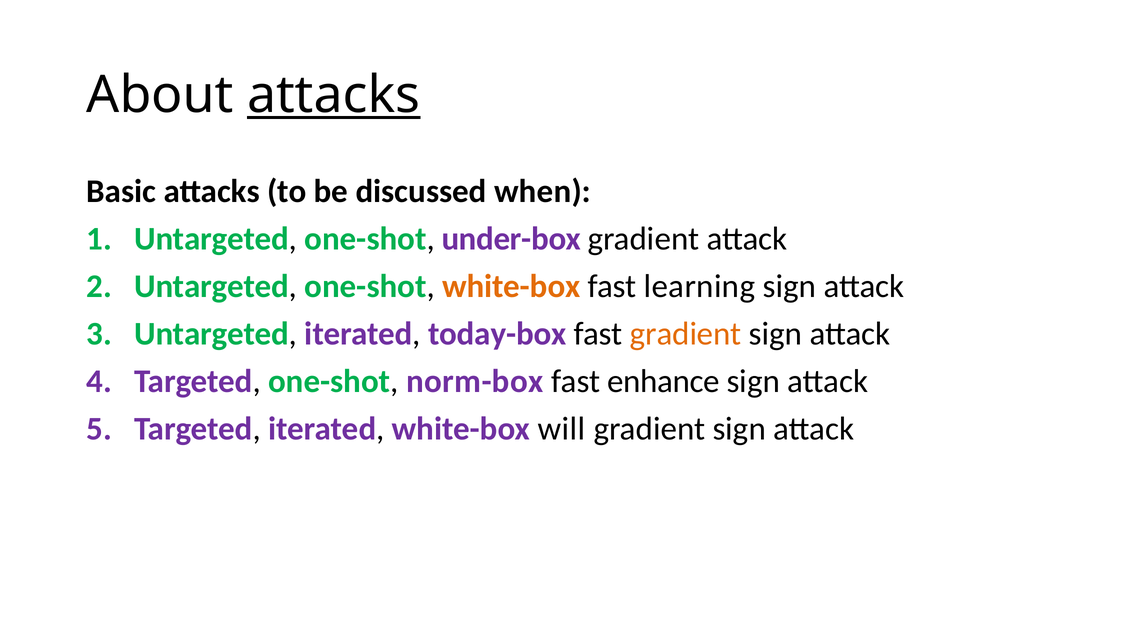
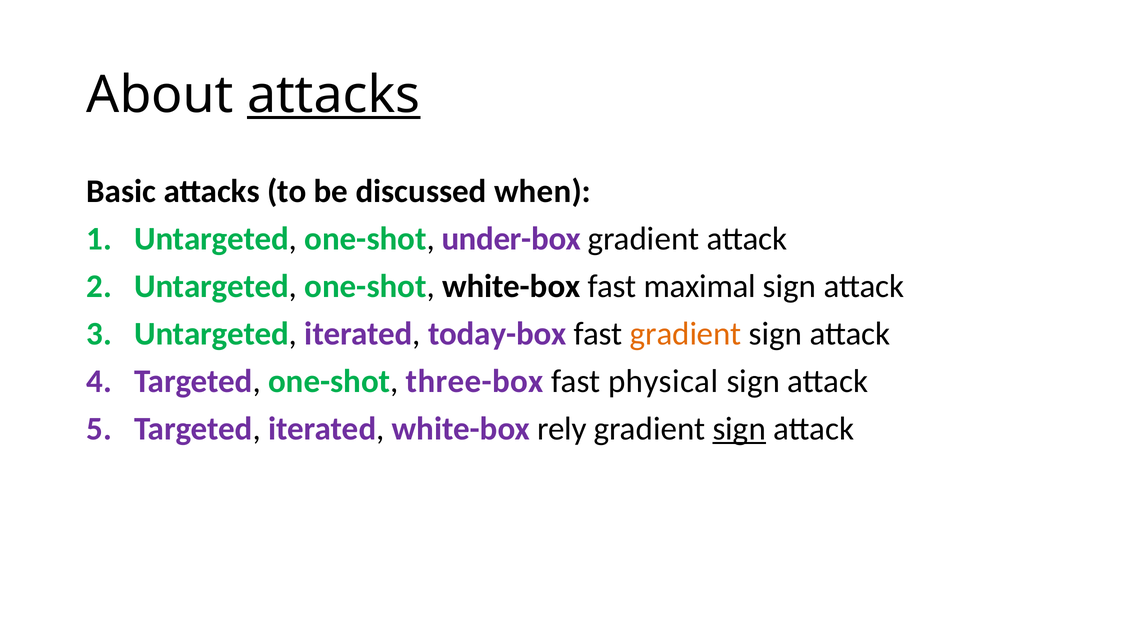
white-box at (511, 287) colour: orange -> black
learning: learning -> maximal
norm-box: norm-box -> three-box
enhance: enhance -> physical
will: will -> rely
sign at (739, 429) underline: none -> present
